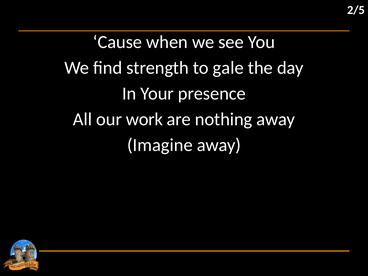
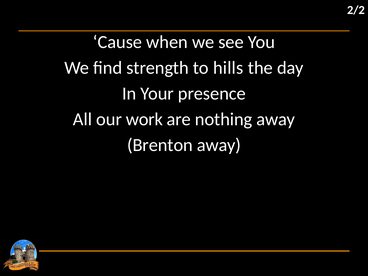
2/5: 2/5 -> 2/2
gale: gale -> hills
Imagine: Imagine -> Brenton
